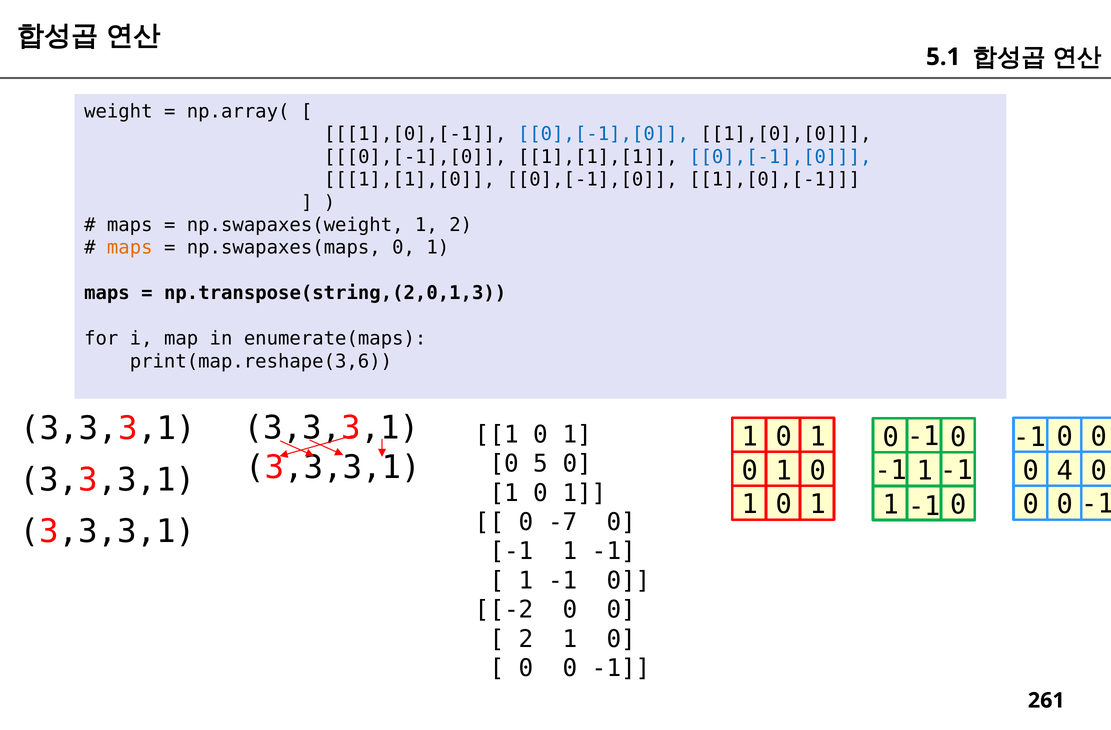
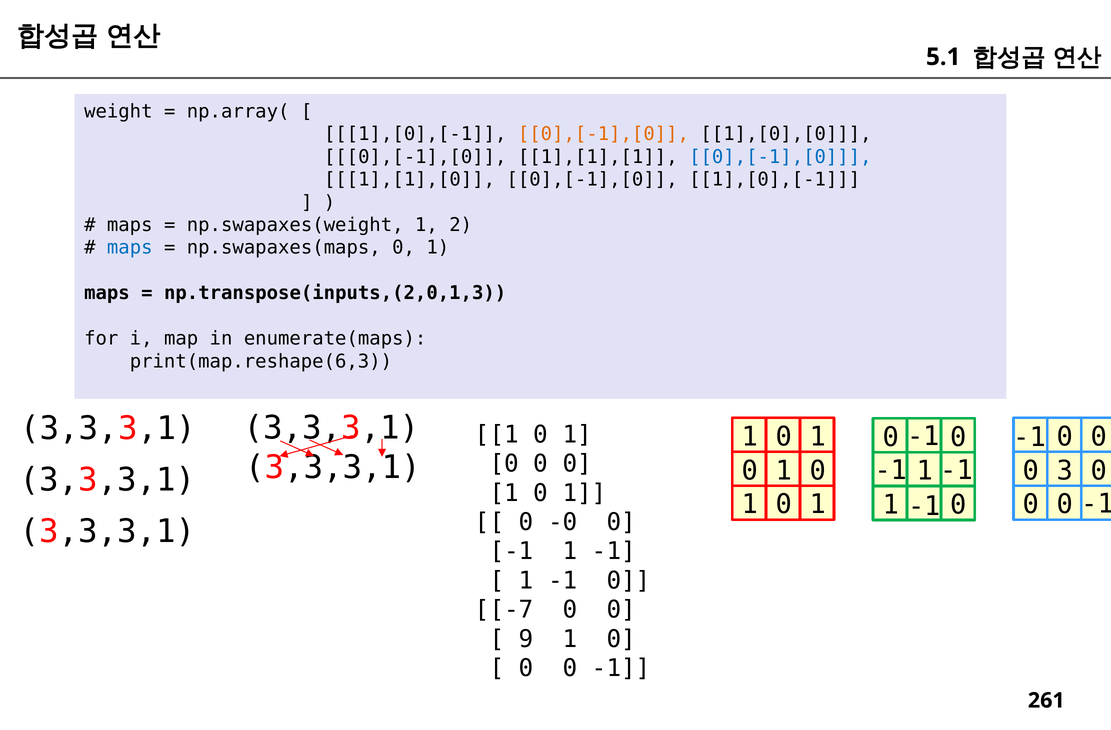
0],[-1],[0 at (603, 134) colour: blue -> orange
maps at (130, 248) colour: orange -> blue
np.transpose(string,(2,0,1,3: np.transpose(string,(2,0,1,3 -> np.transpose(inputs,(2,0,1,3
print(map.reshape(3,6: print(map.reshape(3,6 -> print(map.reshape(6,3
5 at (541, 464): 5 -> 0
4: 4 -> 3
-7: -7 -> -0
-2: -2 -> -7
2 at (526, 639): 2 -> 9
